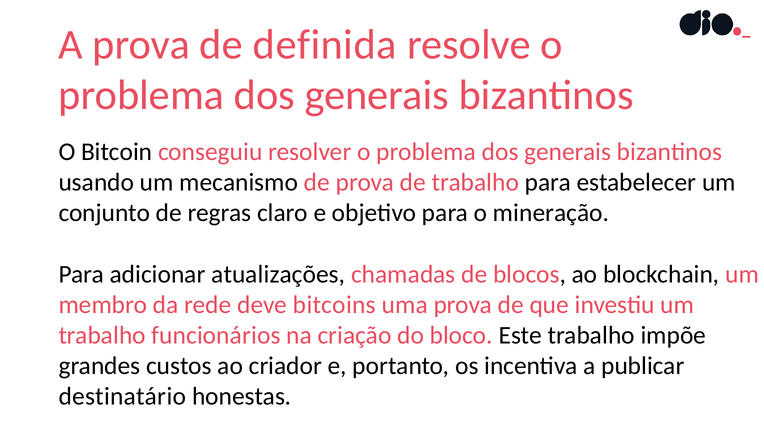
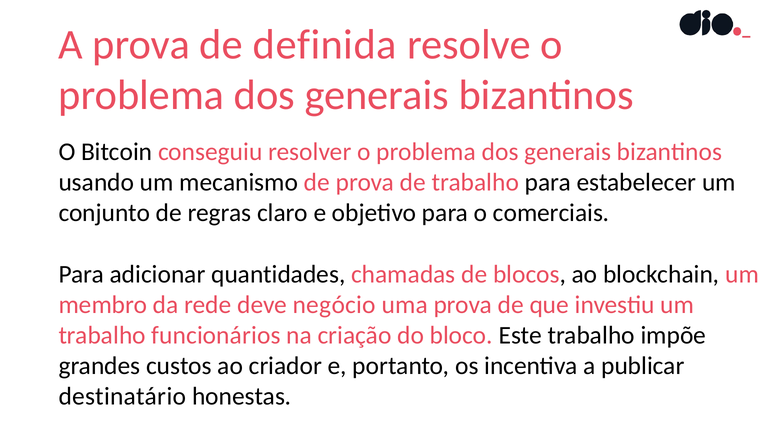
mineração: mineração -> comerciais
atualizações: atualizações -> quantidades
bitcoins: bitcoins -> negócio
